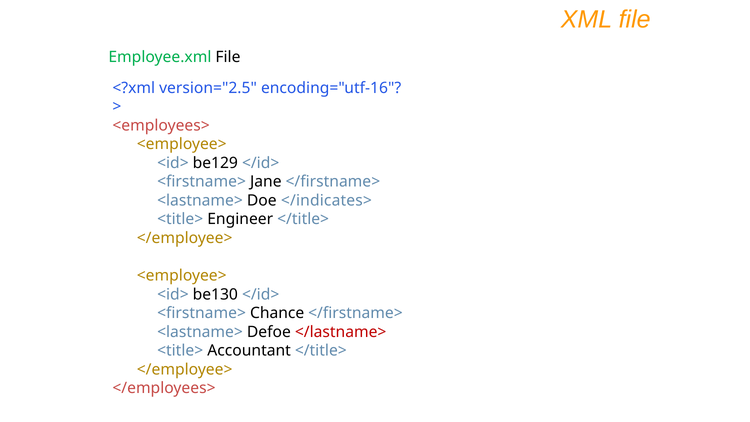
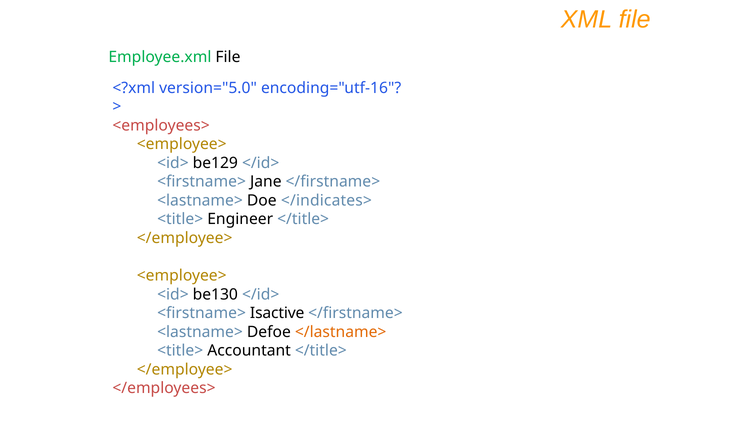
version="2.5: version="2.5 -> version="5.0
Chance: Chance -> Isactive
</lastname> colour: red -> orange
